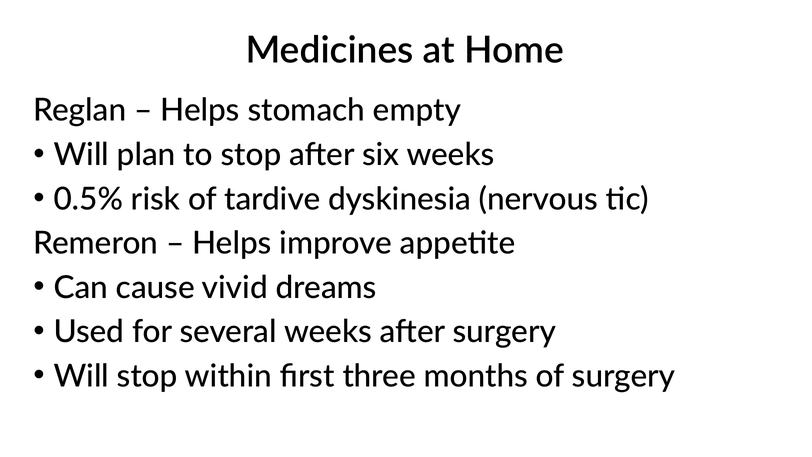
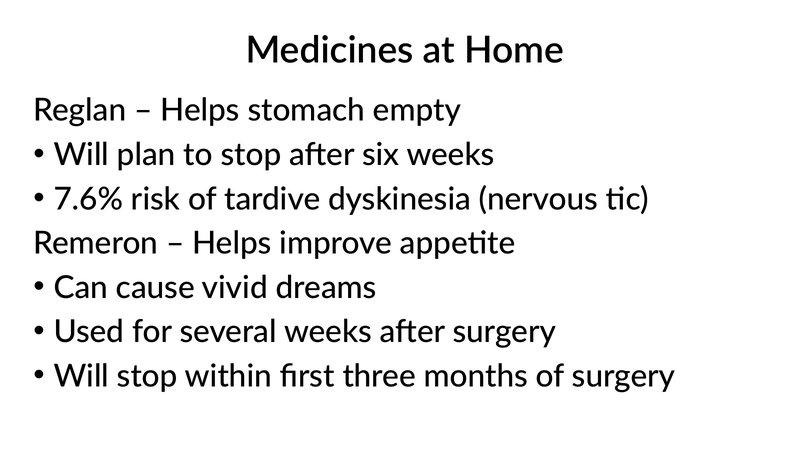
0.5%: 0.5% -> 7.6%
